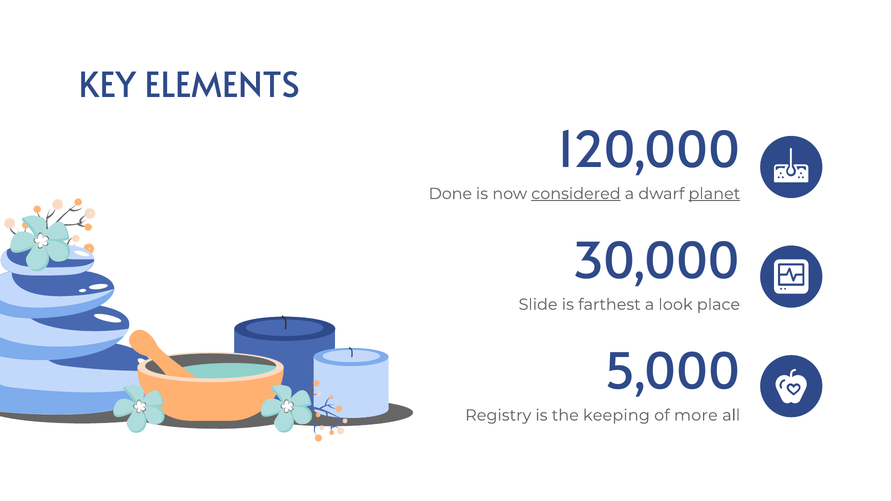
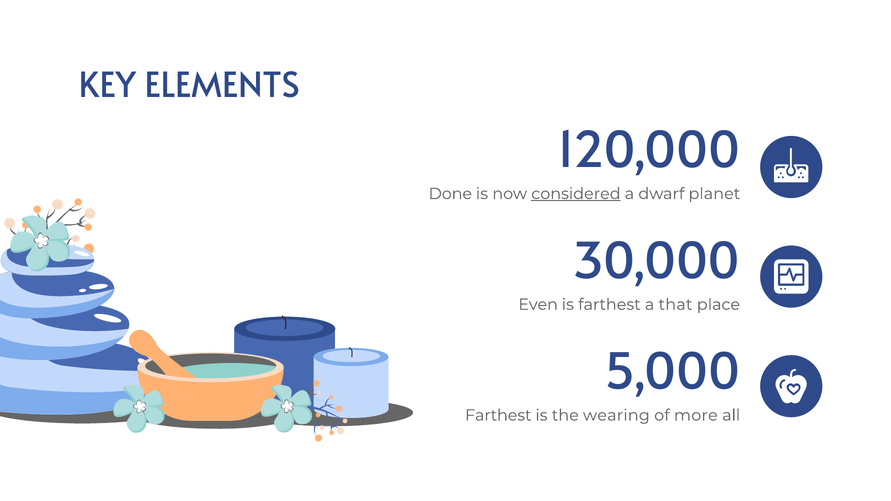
planet underline: present -> none
Slide: Slide -> Even
look: look -> that
Registry at (498, 415): Registry -> Farthest
keeping: keeping -> wearing
